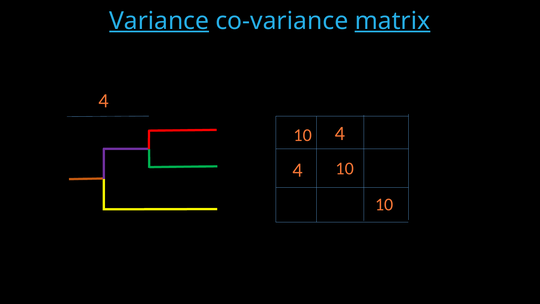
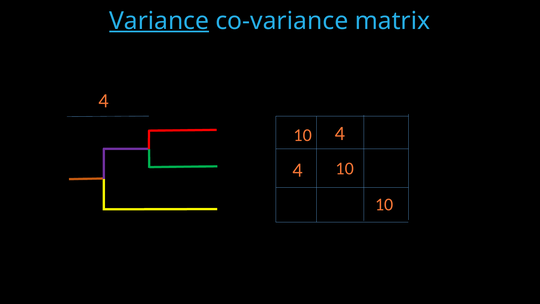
matrix underline: present -> none
